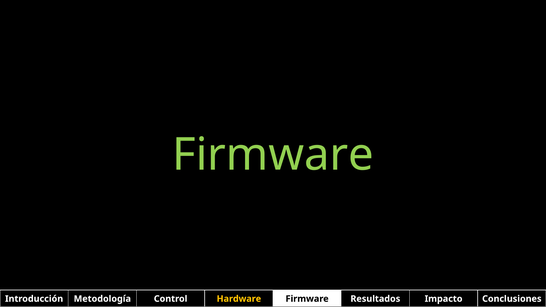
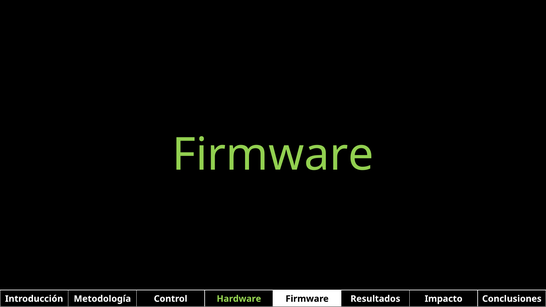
Hardware colour: yellow -> light green
